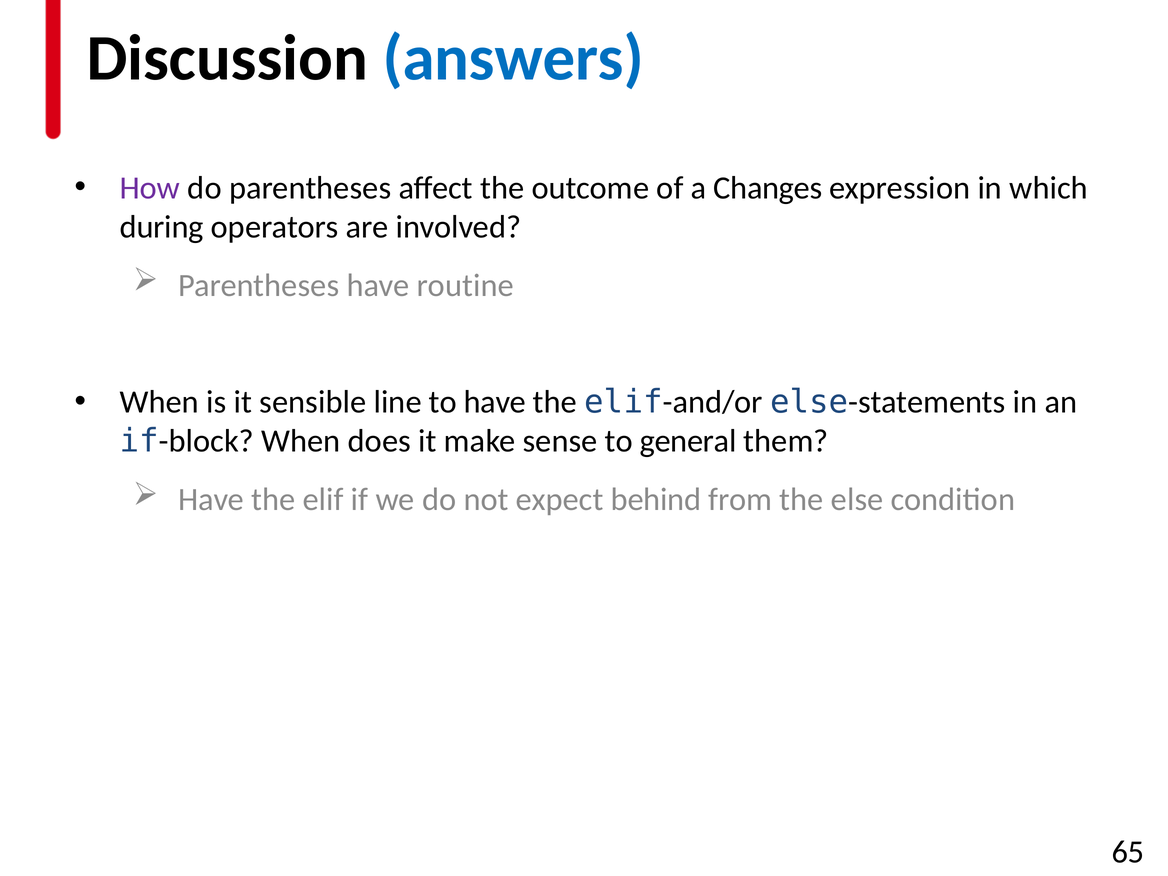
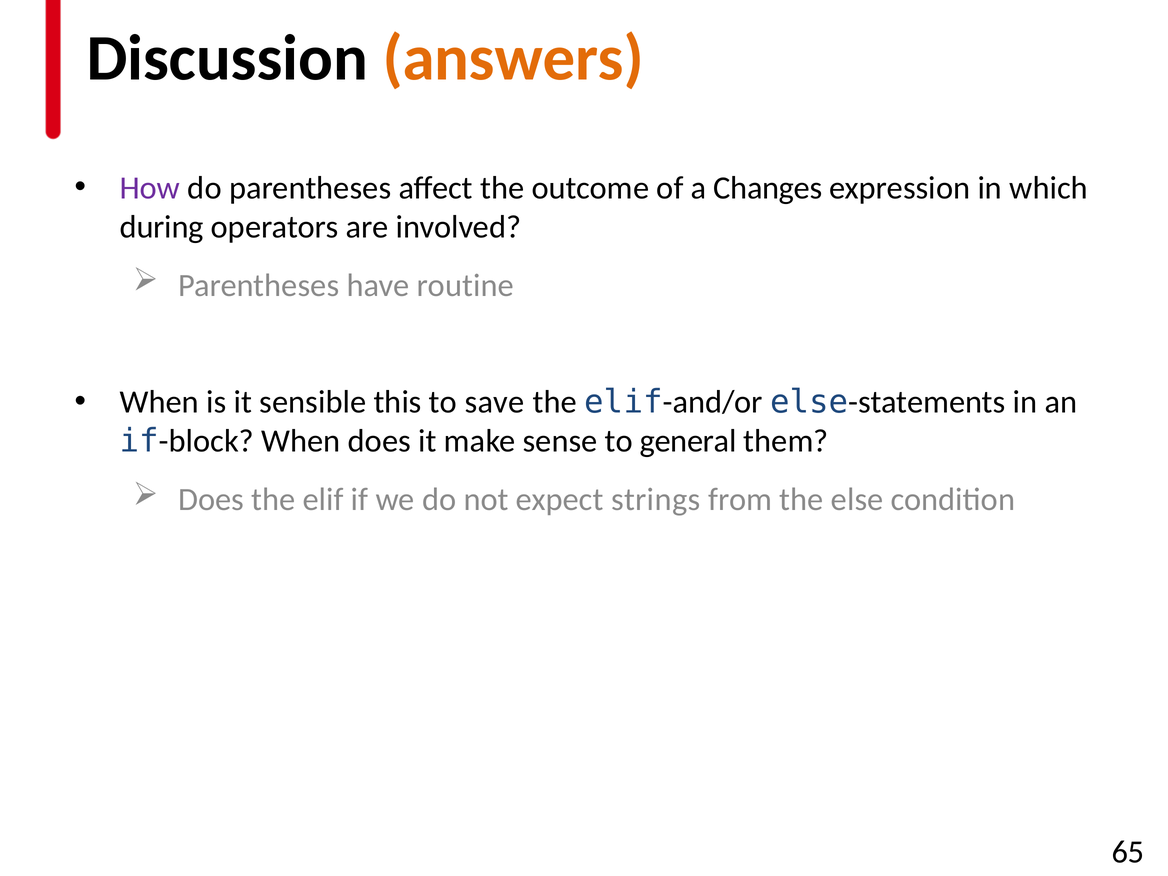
answers colour: blue -> orange
line: line -> this
to have: have -> save
Have at (211, 500): Have -> Does
behind: behind -> strings
